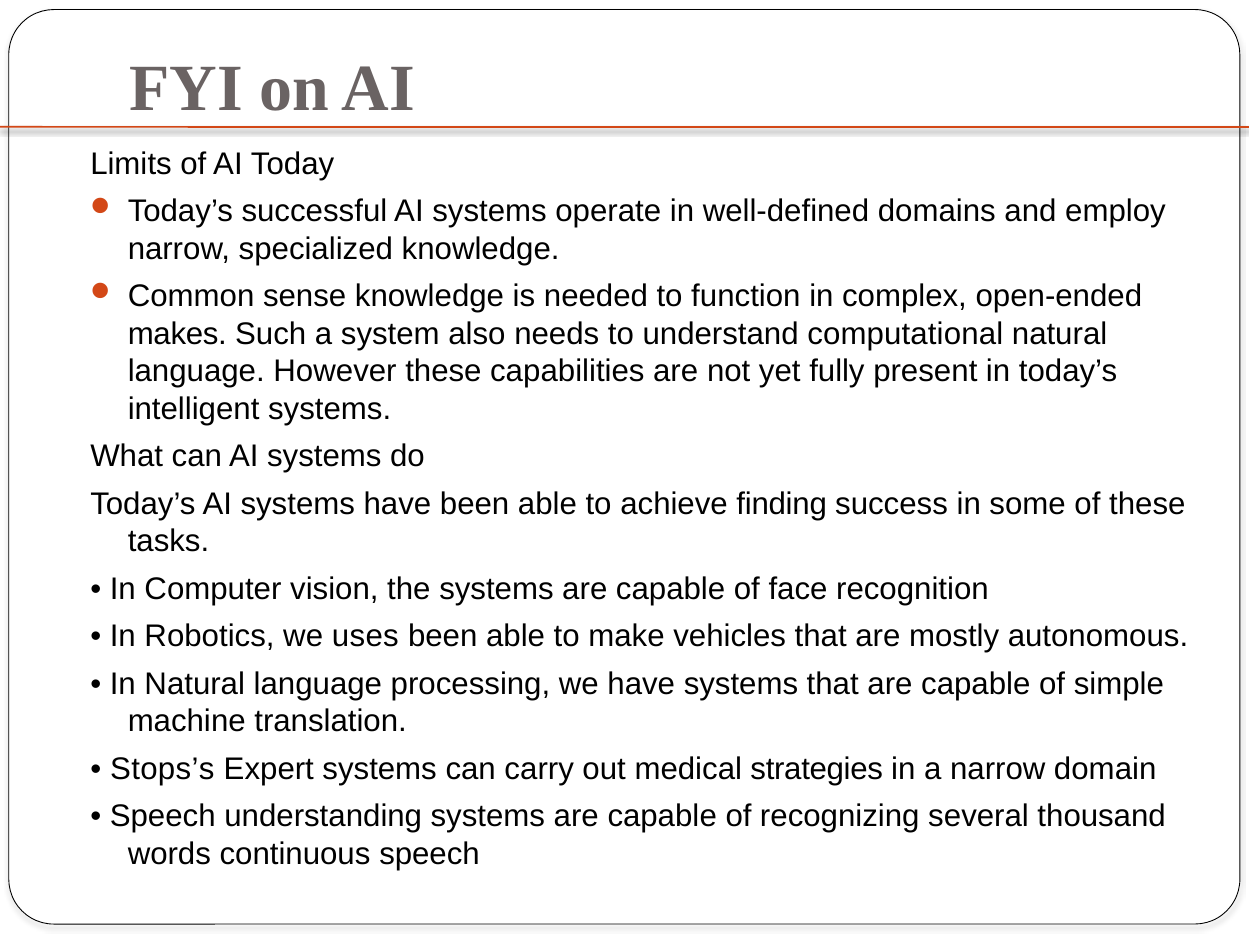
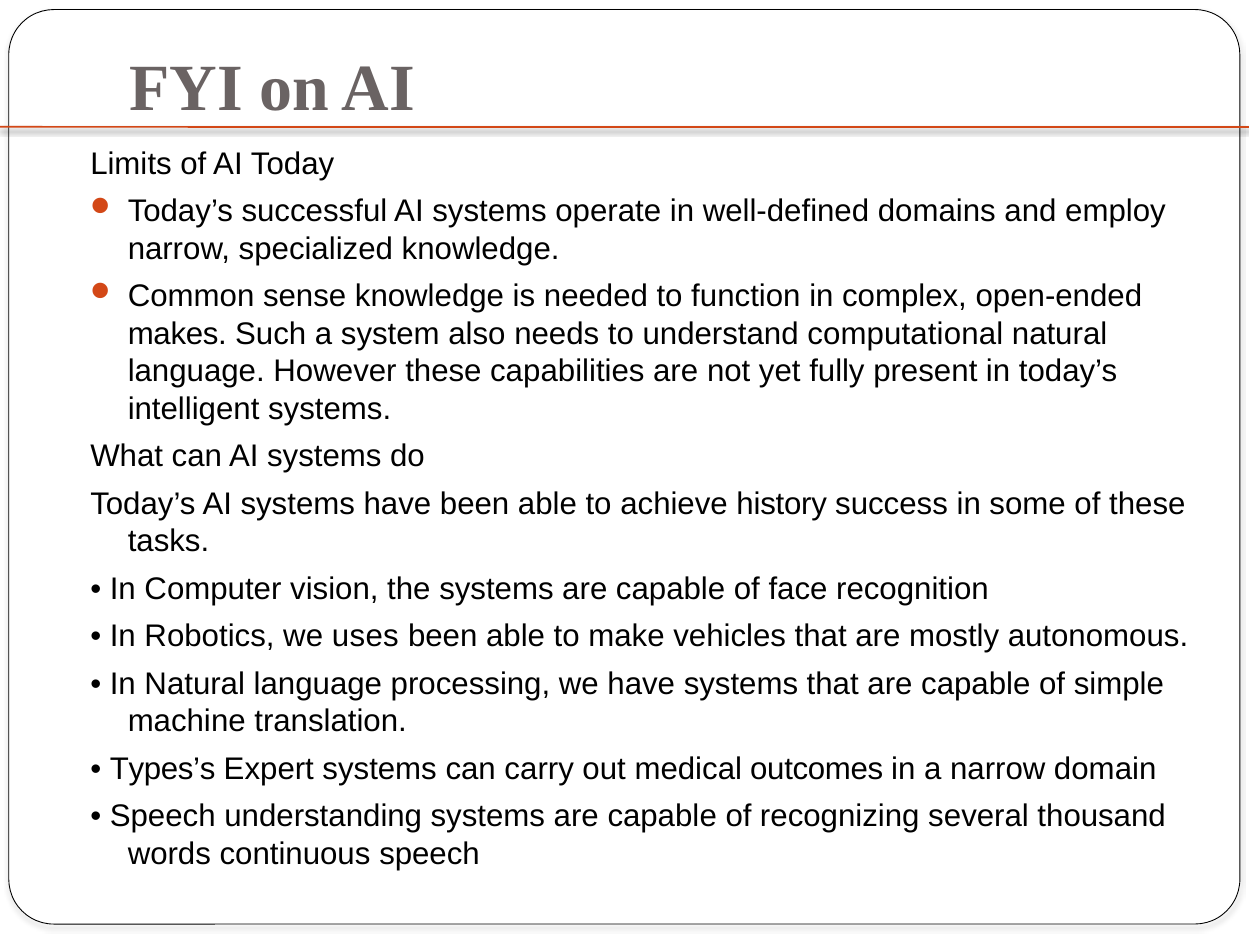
finding: finding -> history
Stops’s: Stops’s -> Types’s
strategies: strategies -> outcomes
